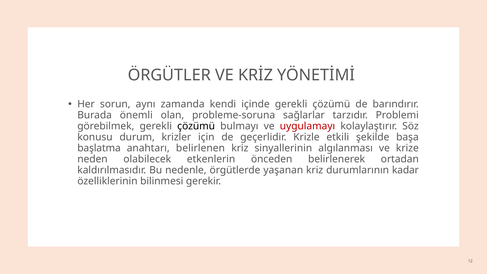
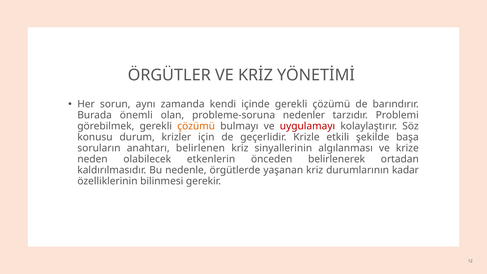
sağlarlar: sağlarlar -> nedenler
çözümü at (196, 126) colour: black -> orange
başlatma: başlatma -> soruların
